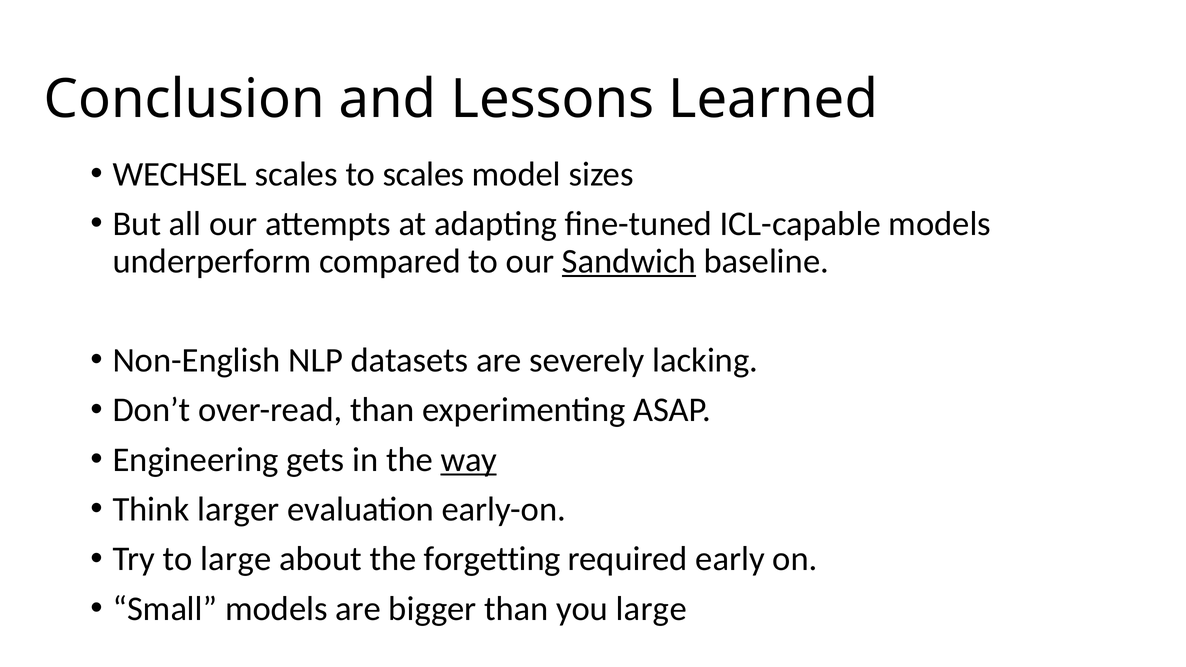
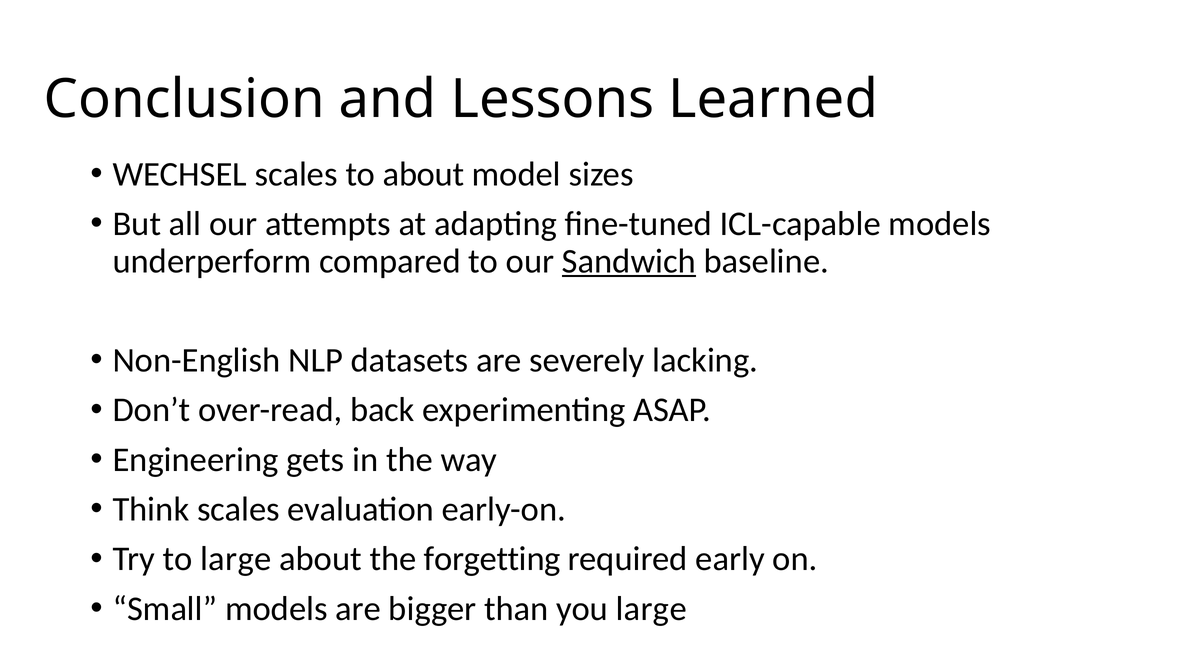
to scales: scales -> about
over-read than: than -> back
way underline: present -> none
Think larger: larger -> scales
